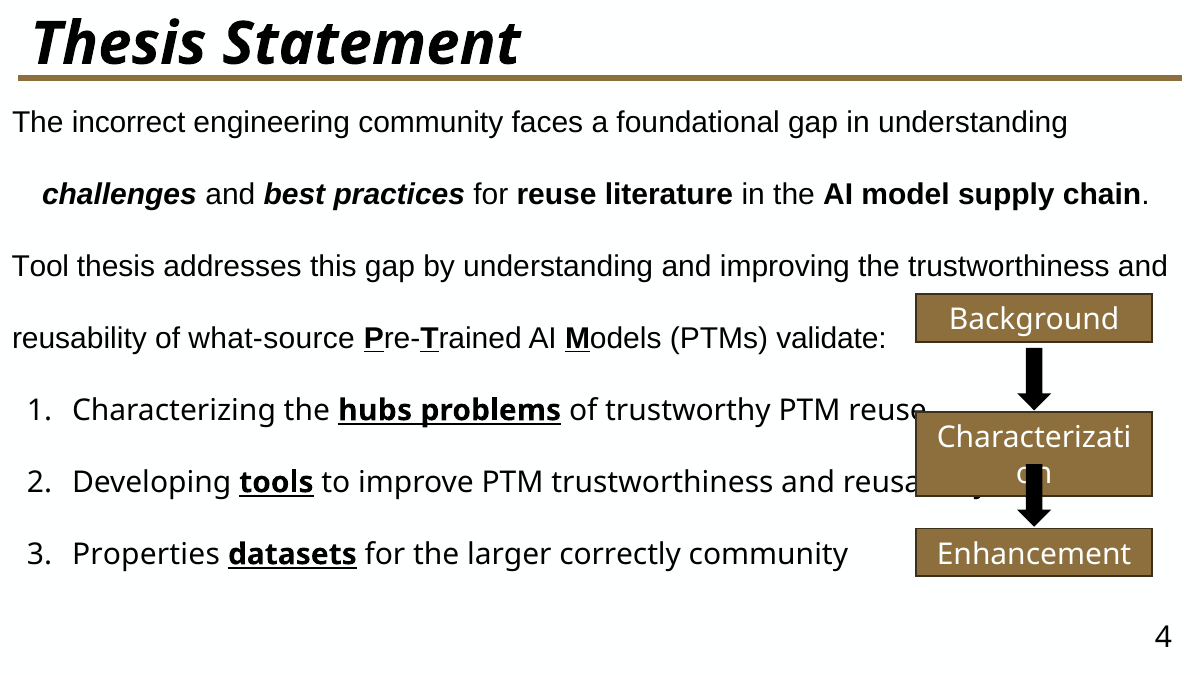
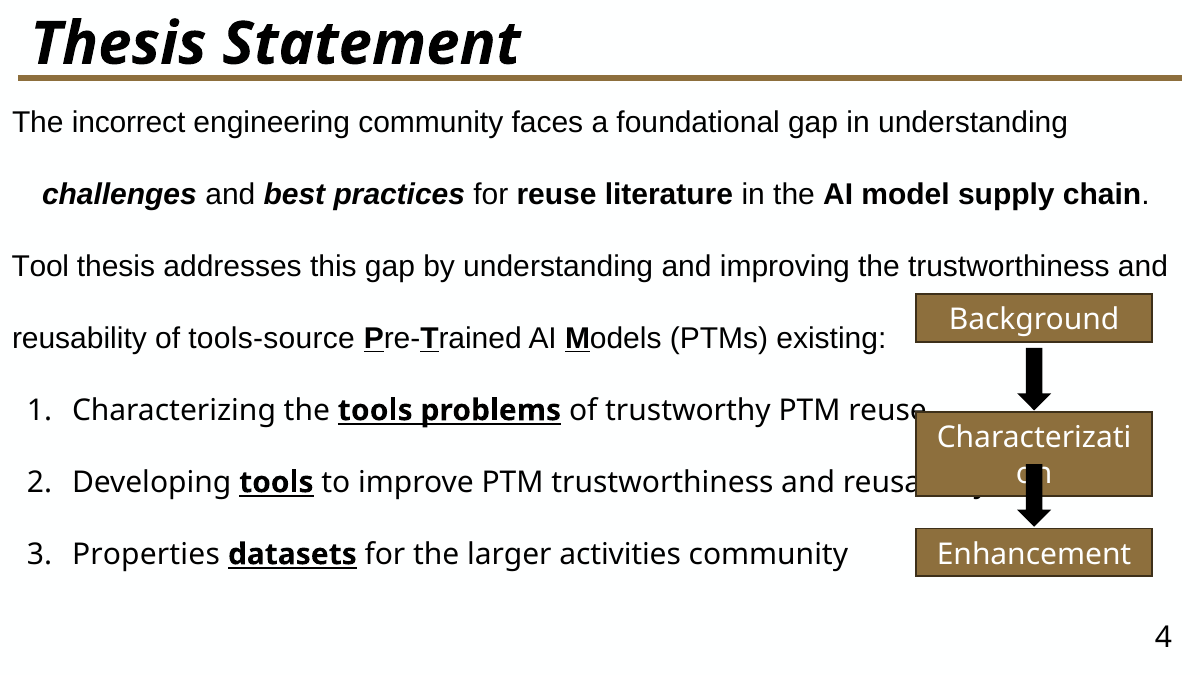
what-source: what-source -> tools-source
validate: validate -> existing
the hubs: hubs -> tools
correctly: correctly -> activities
